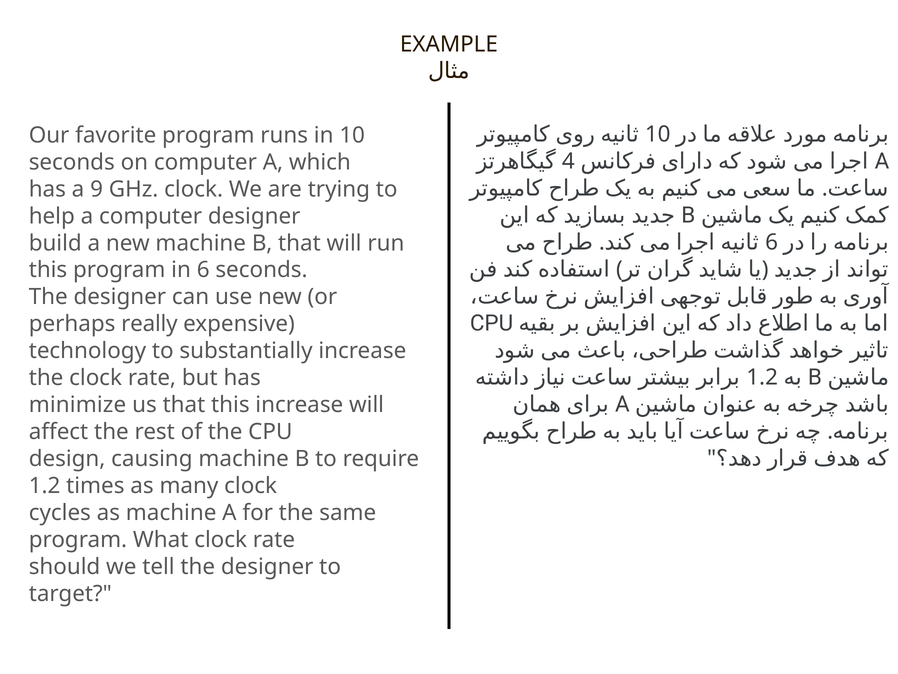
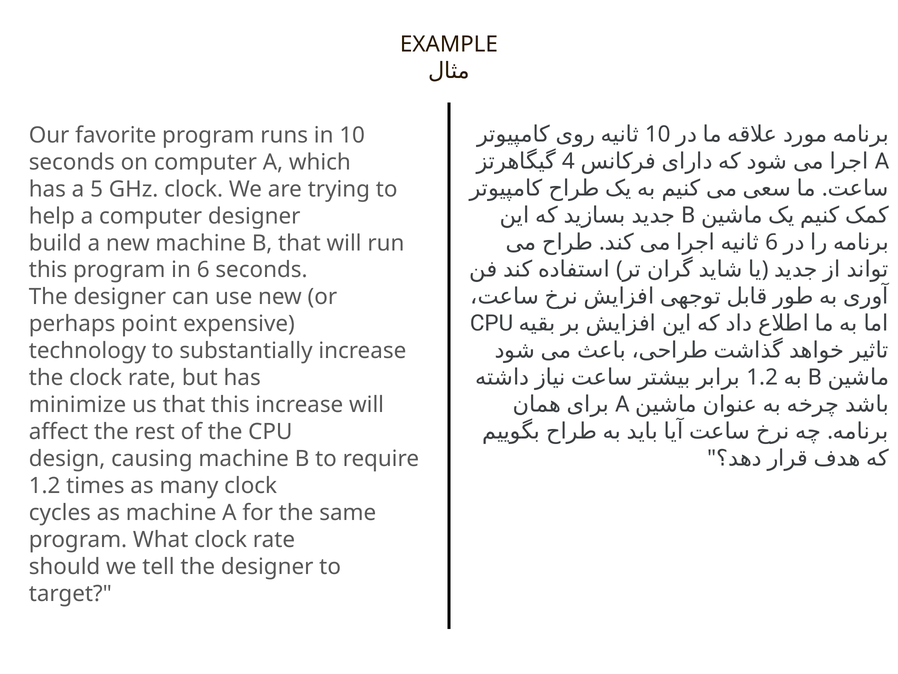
9: 9 -> 5
really: really -> point
